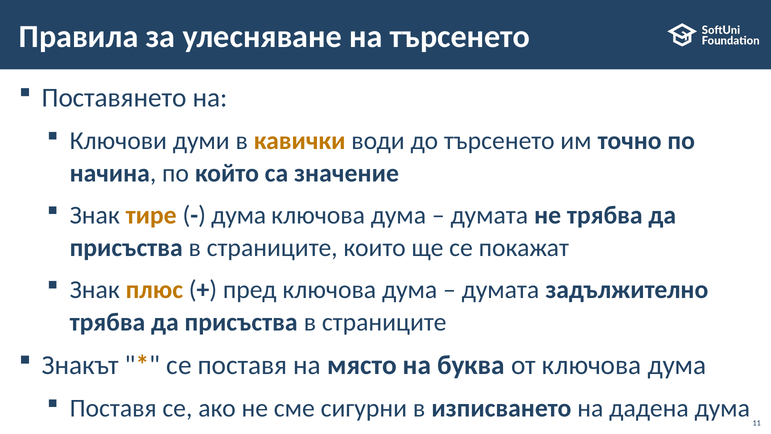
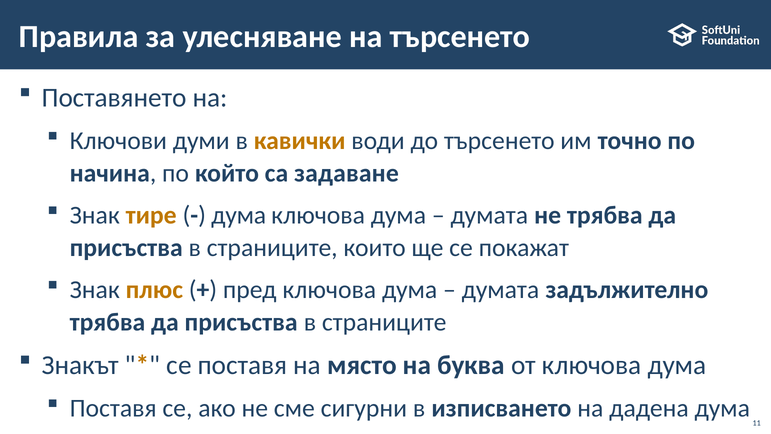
значение: значение -> задаване
